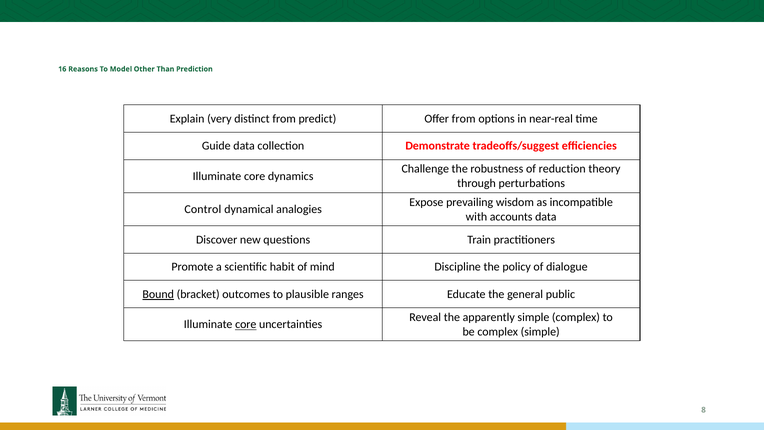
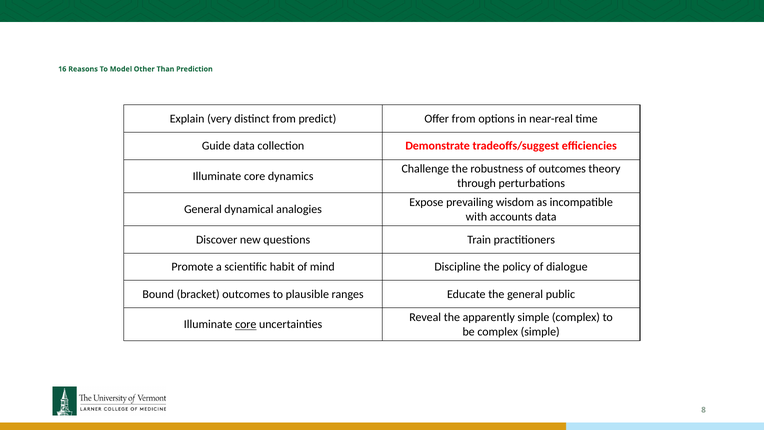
of reduction: reduction -> outcomes
Control at (203, 209): Control -> General
Bound underline: present -> none
